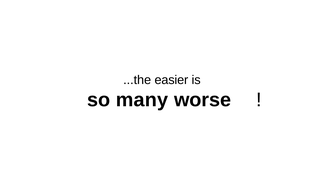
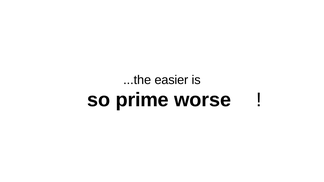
many: many -> prime
